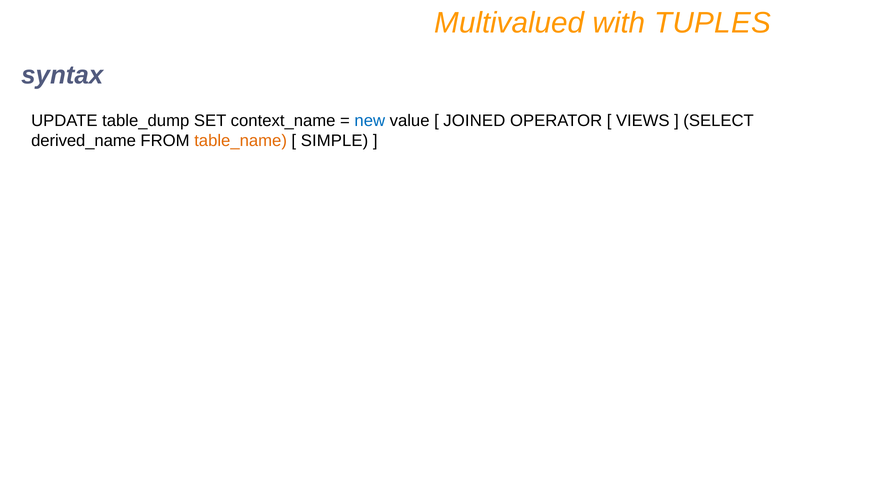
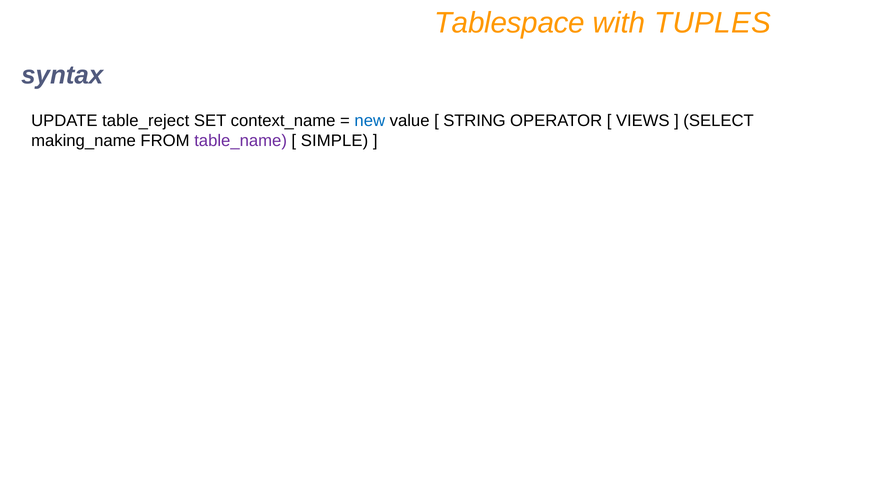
Multivalued: Multivalued -> Tablespace
table_dump: table_dump -> table_reject
JOINED: JOINED -> STRING
derived_name: derived_name -> making_name
table_name colour: orange -> purple
